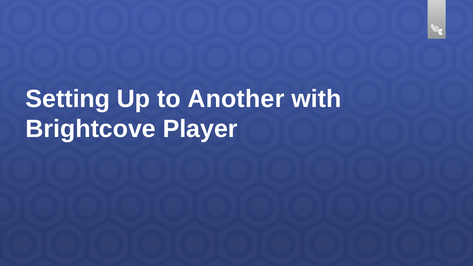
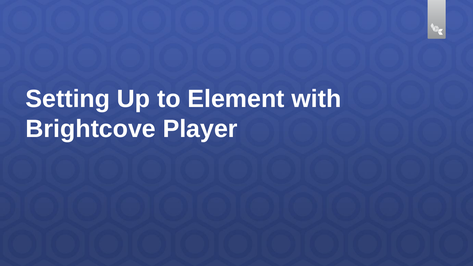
Another: Another -> Element
